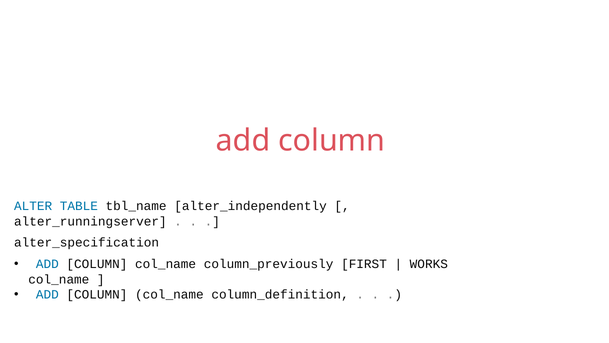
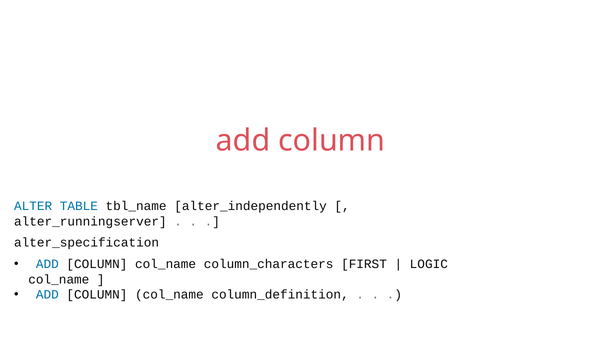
column_previously: column_previously -> column_characters
WORKS: WORKS -> LOGIC
